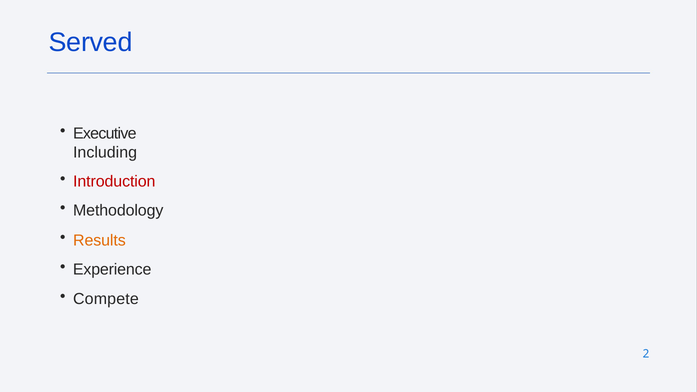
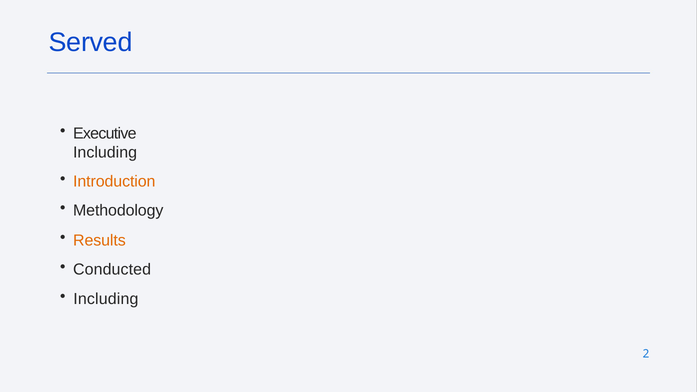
Introduction colour: red -> orange
Experience: Experience -> Conducted
Compete at (106, 299): Compete -> Including
